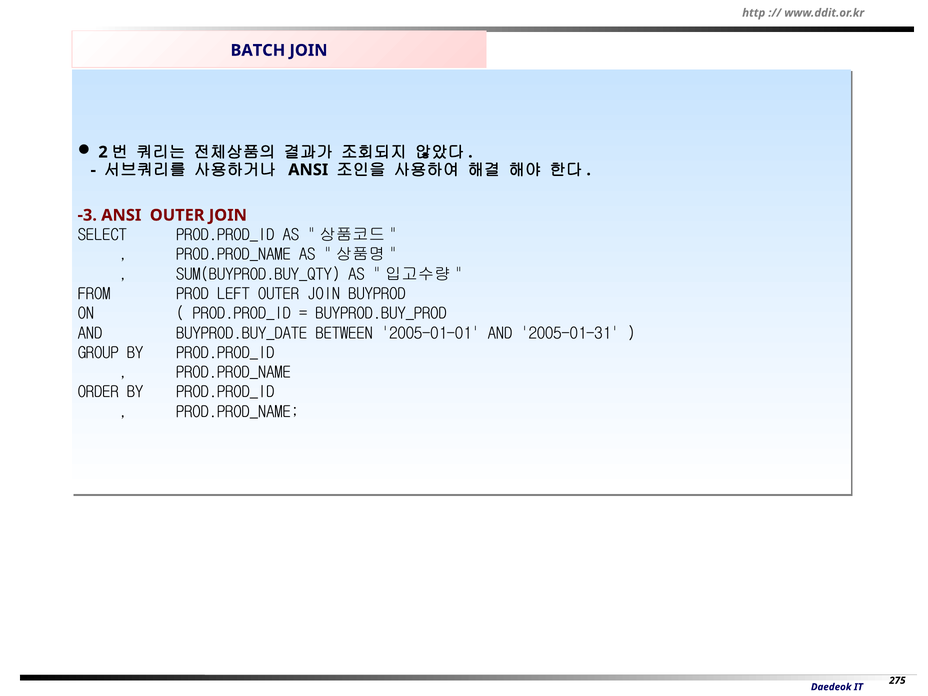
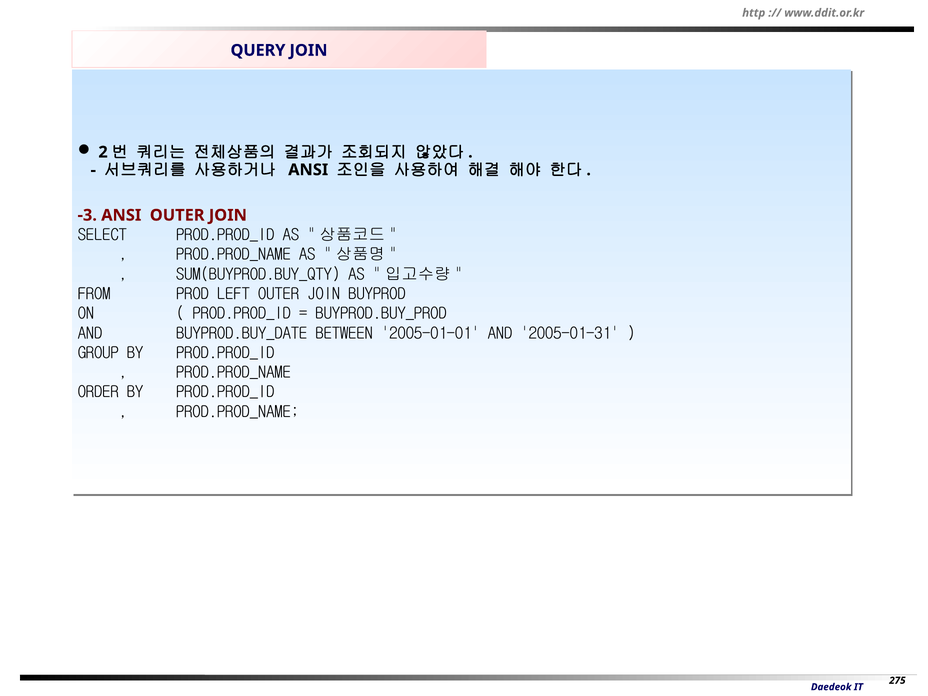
BATCH: BATCH -> QUERY
